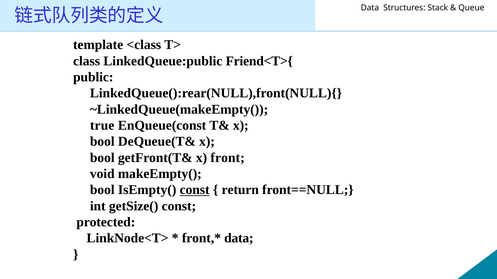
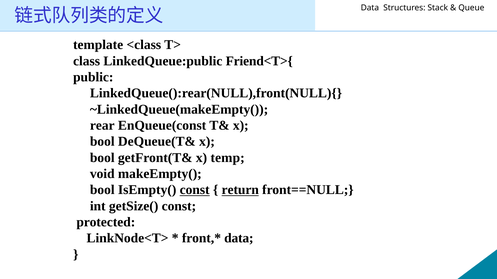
true: true -> rear
front: front -> temp
return underline: none -> present
